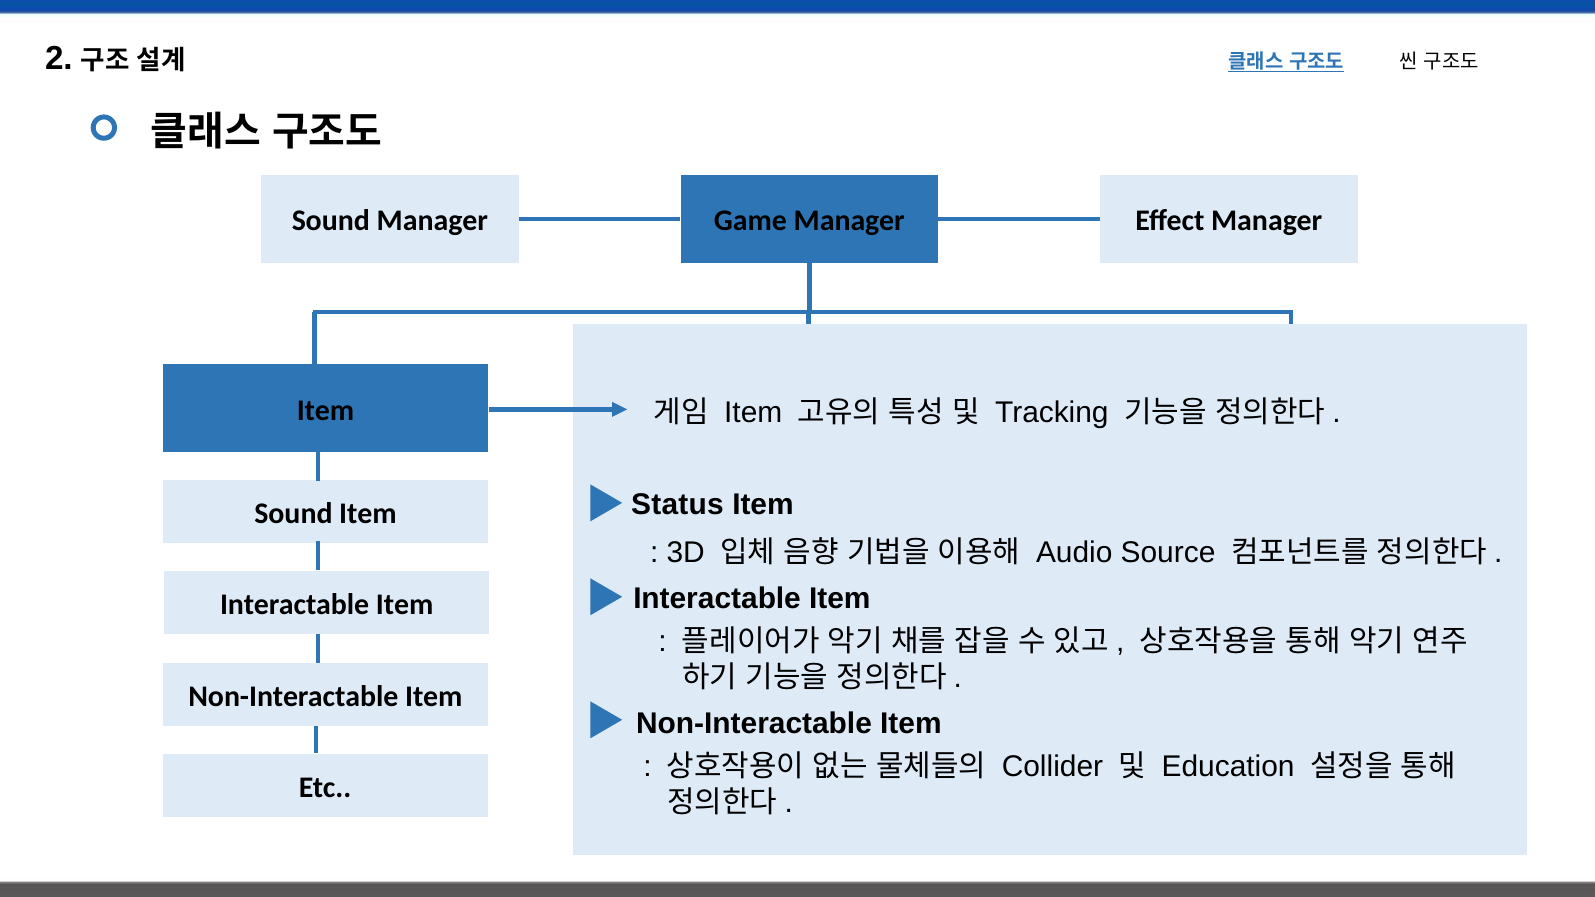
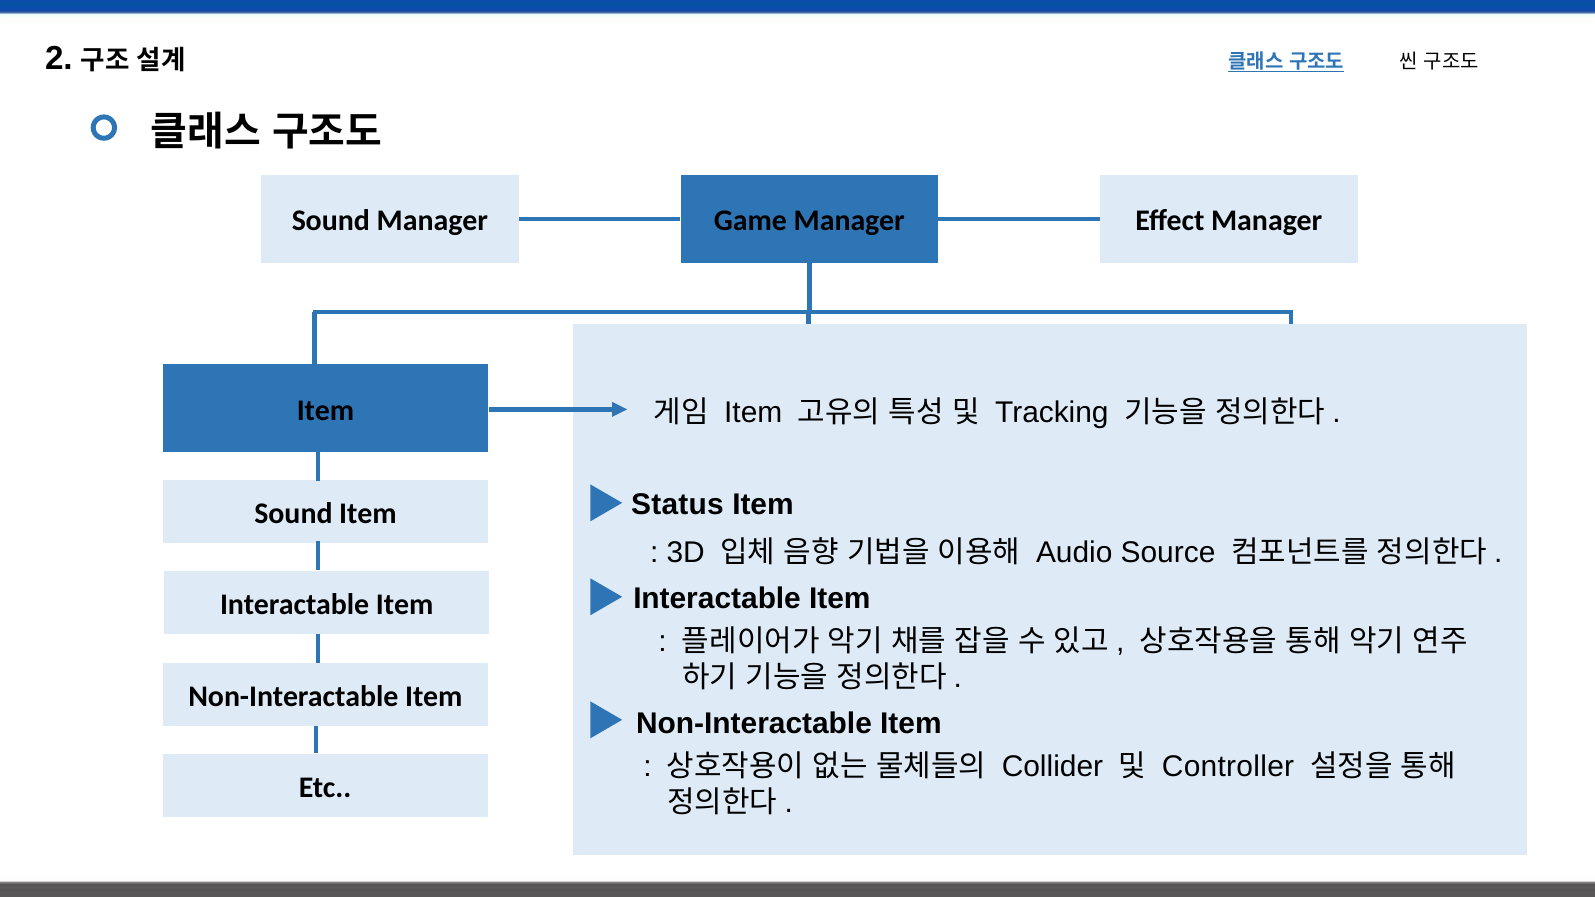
Education: Education -> Controller
